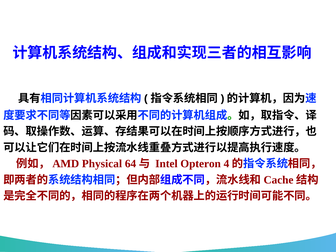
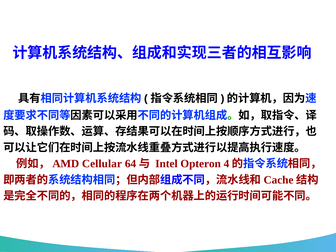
Physical: Physical -> Cellular
